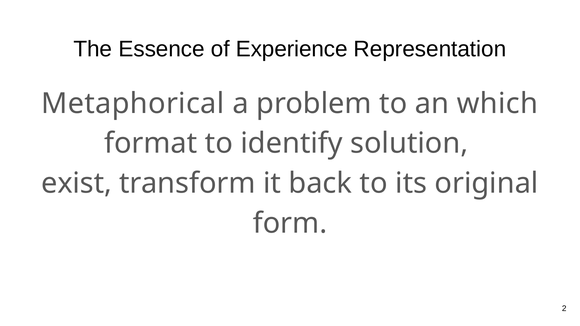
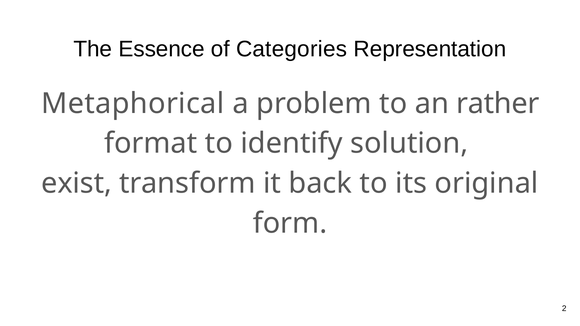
Experience: Experience -> Categories
which: which -> rather
